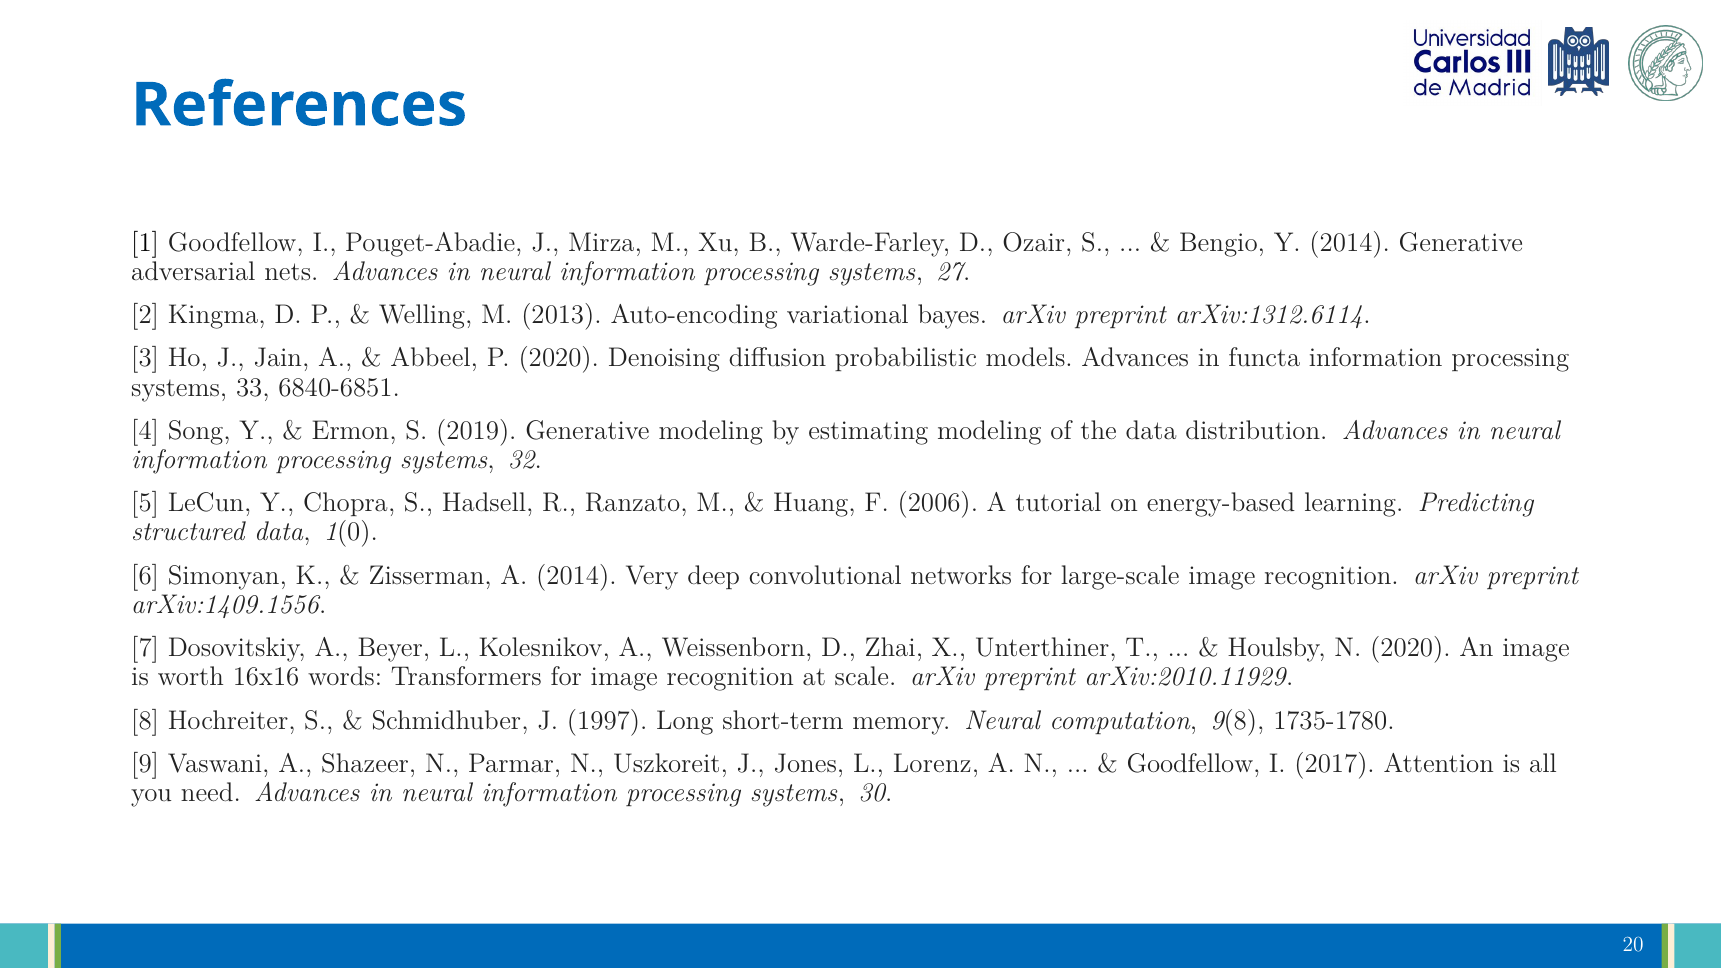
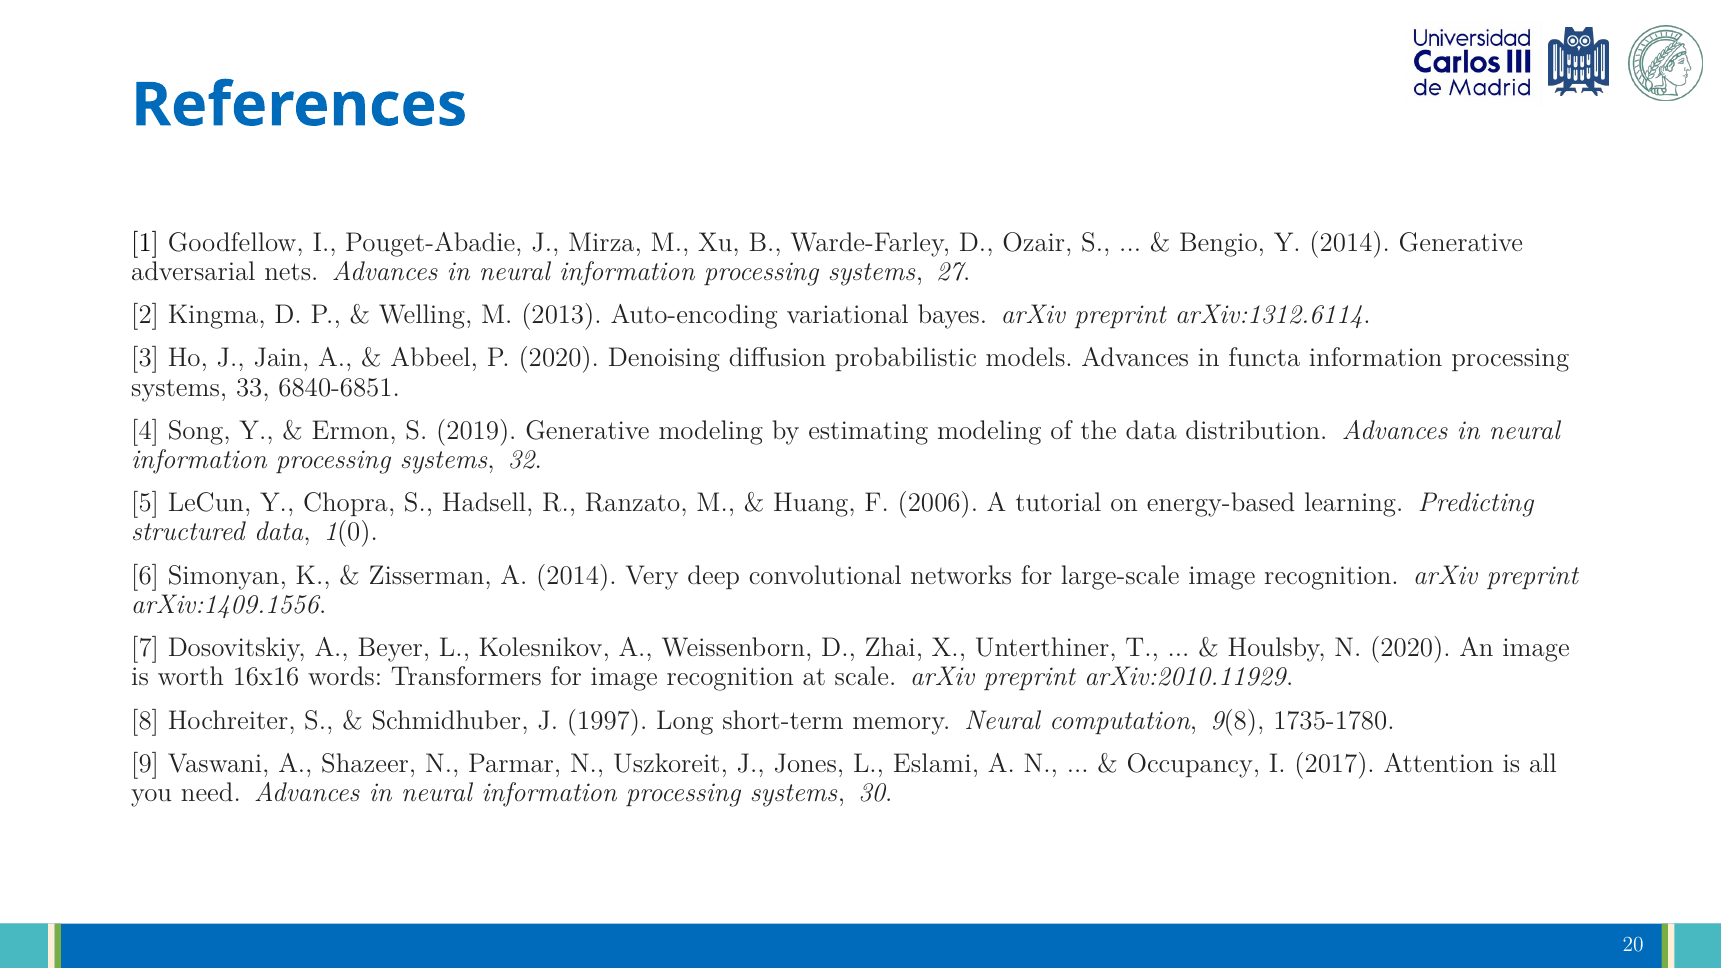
Lorenz: Lorenz -> Eslami
Goodfellow at (1193, 764): Goodfellow -> Occupancy
